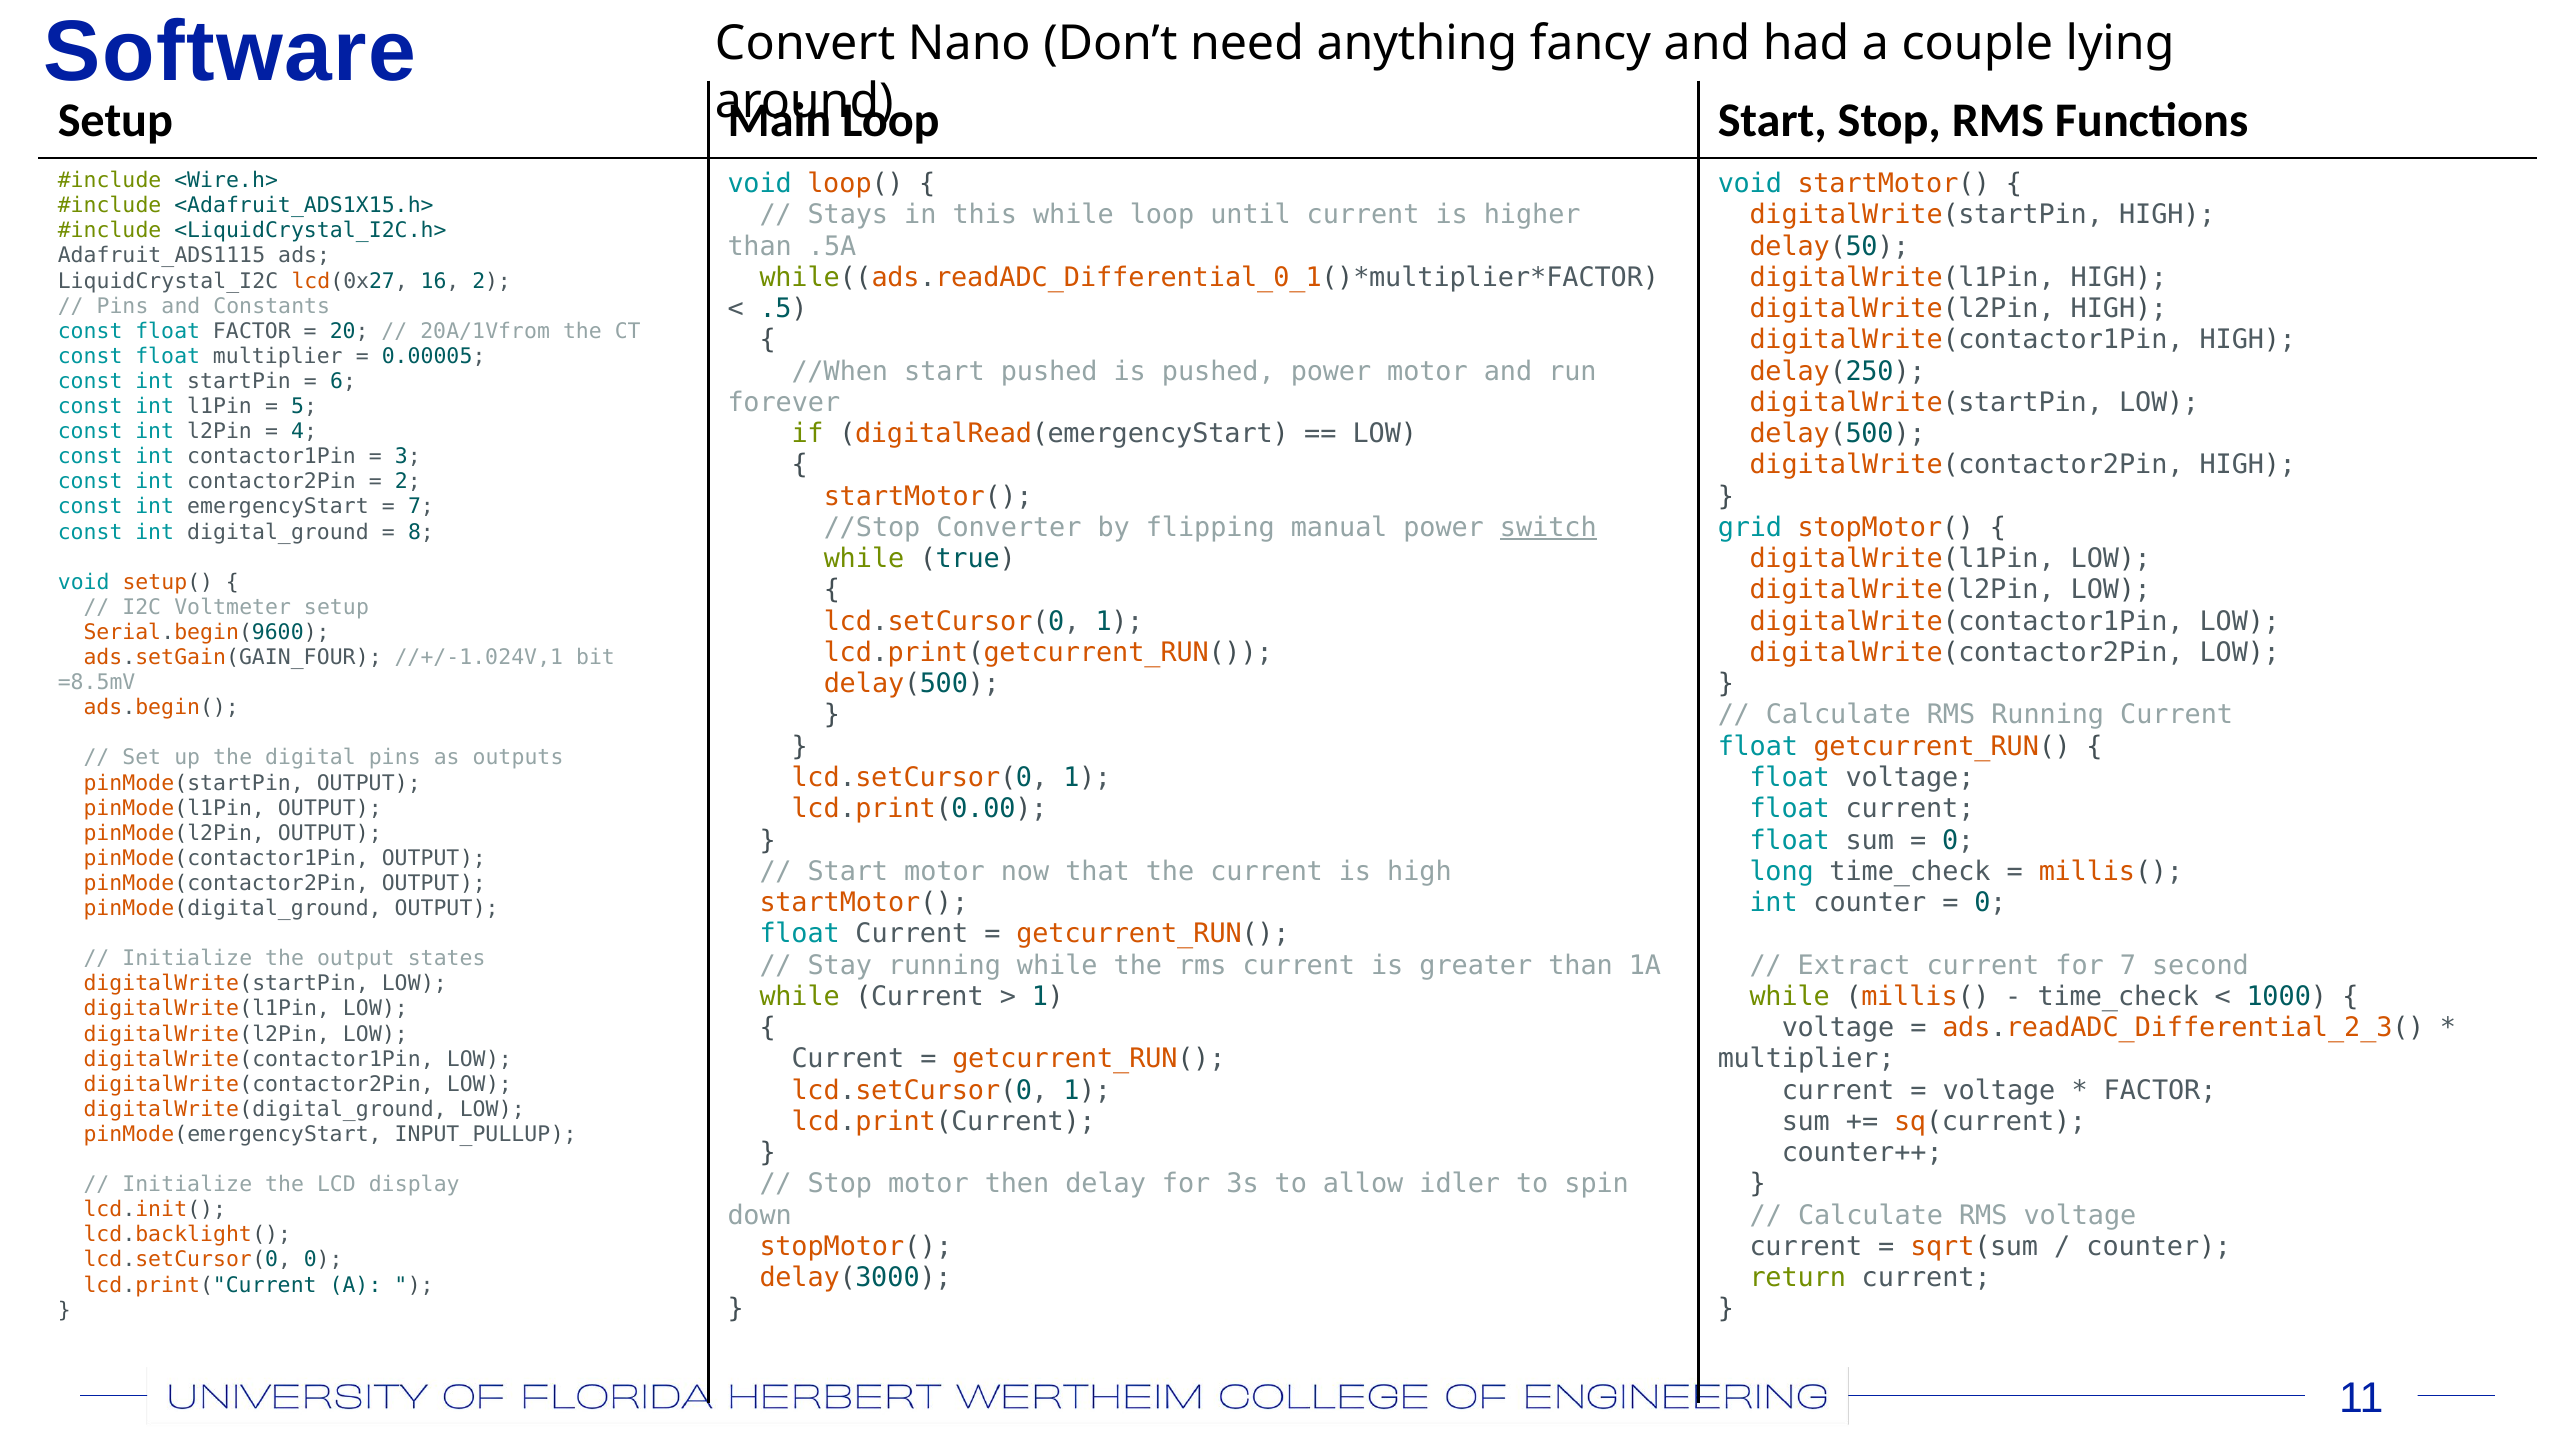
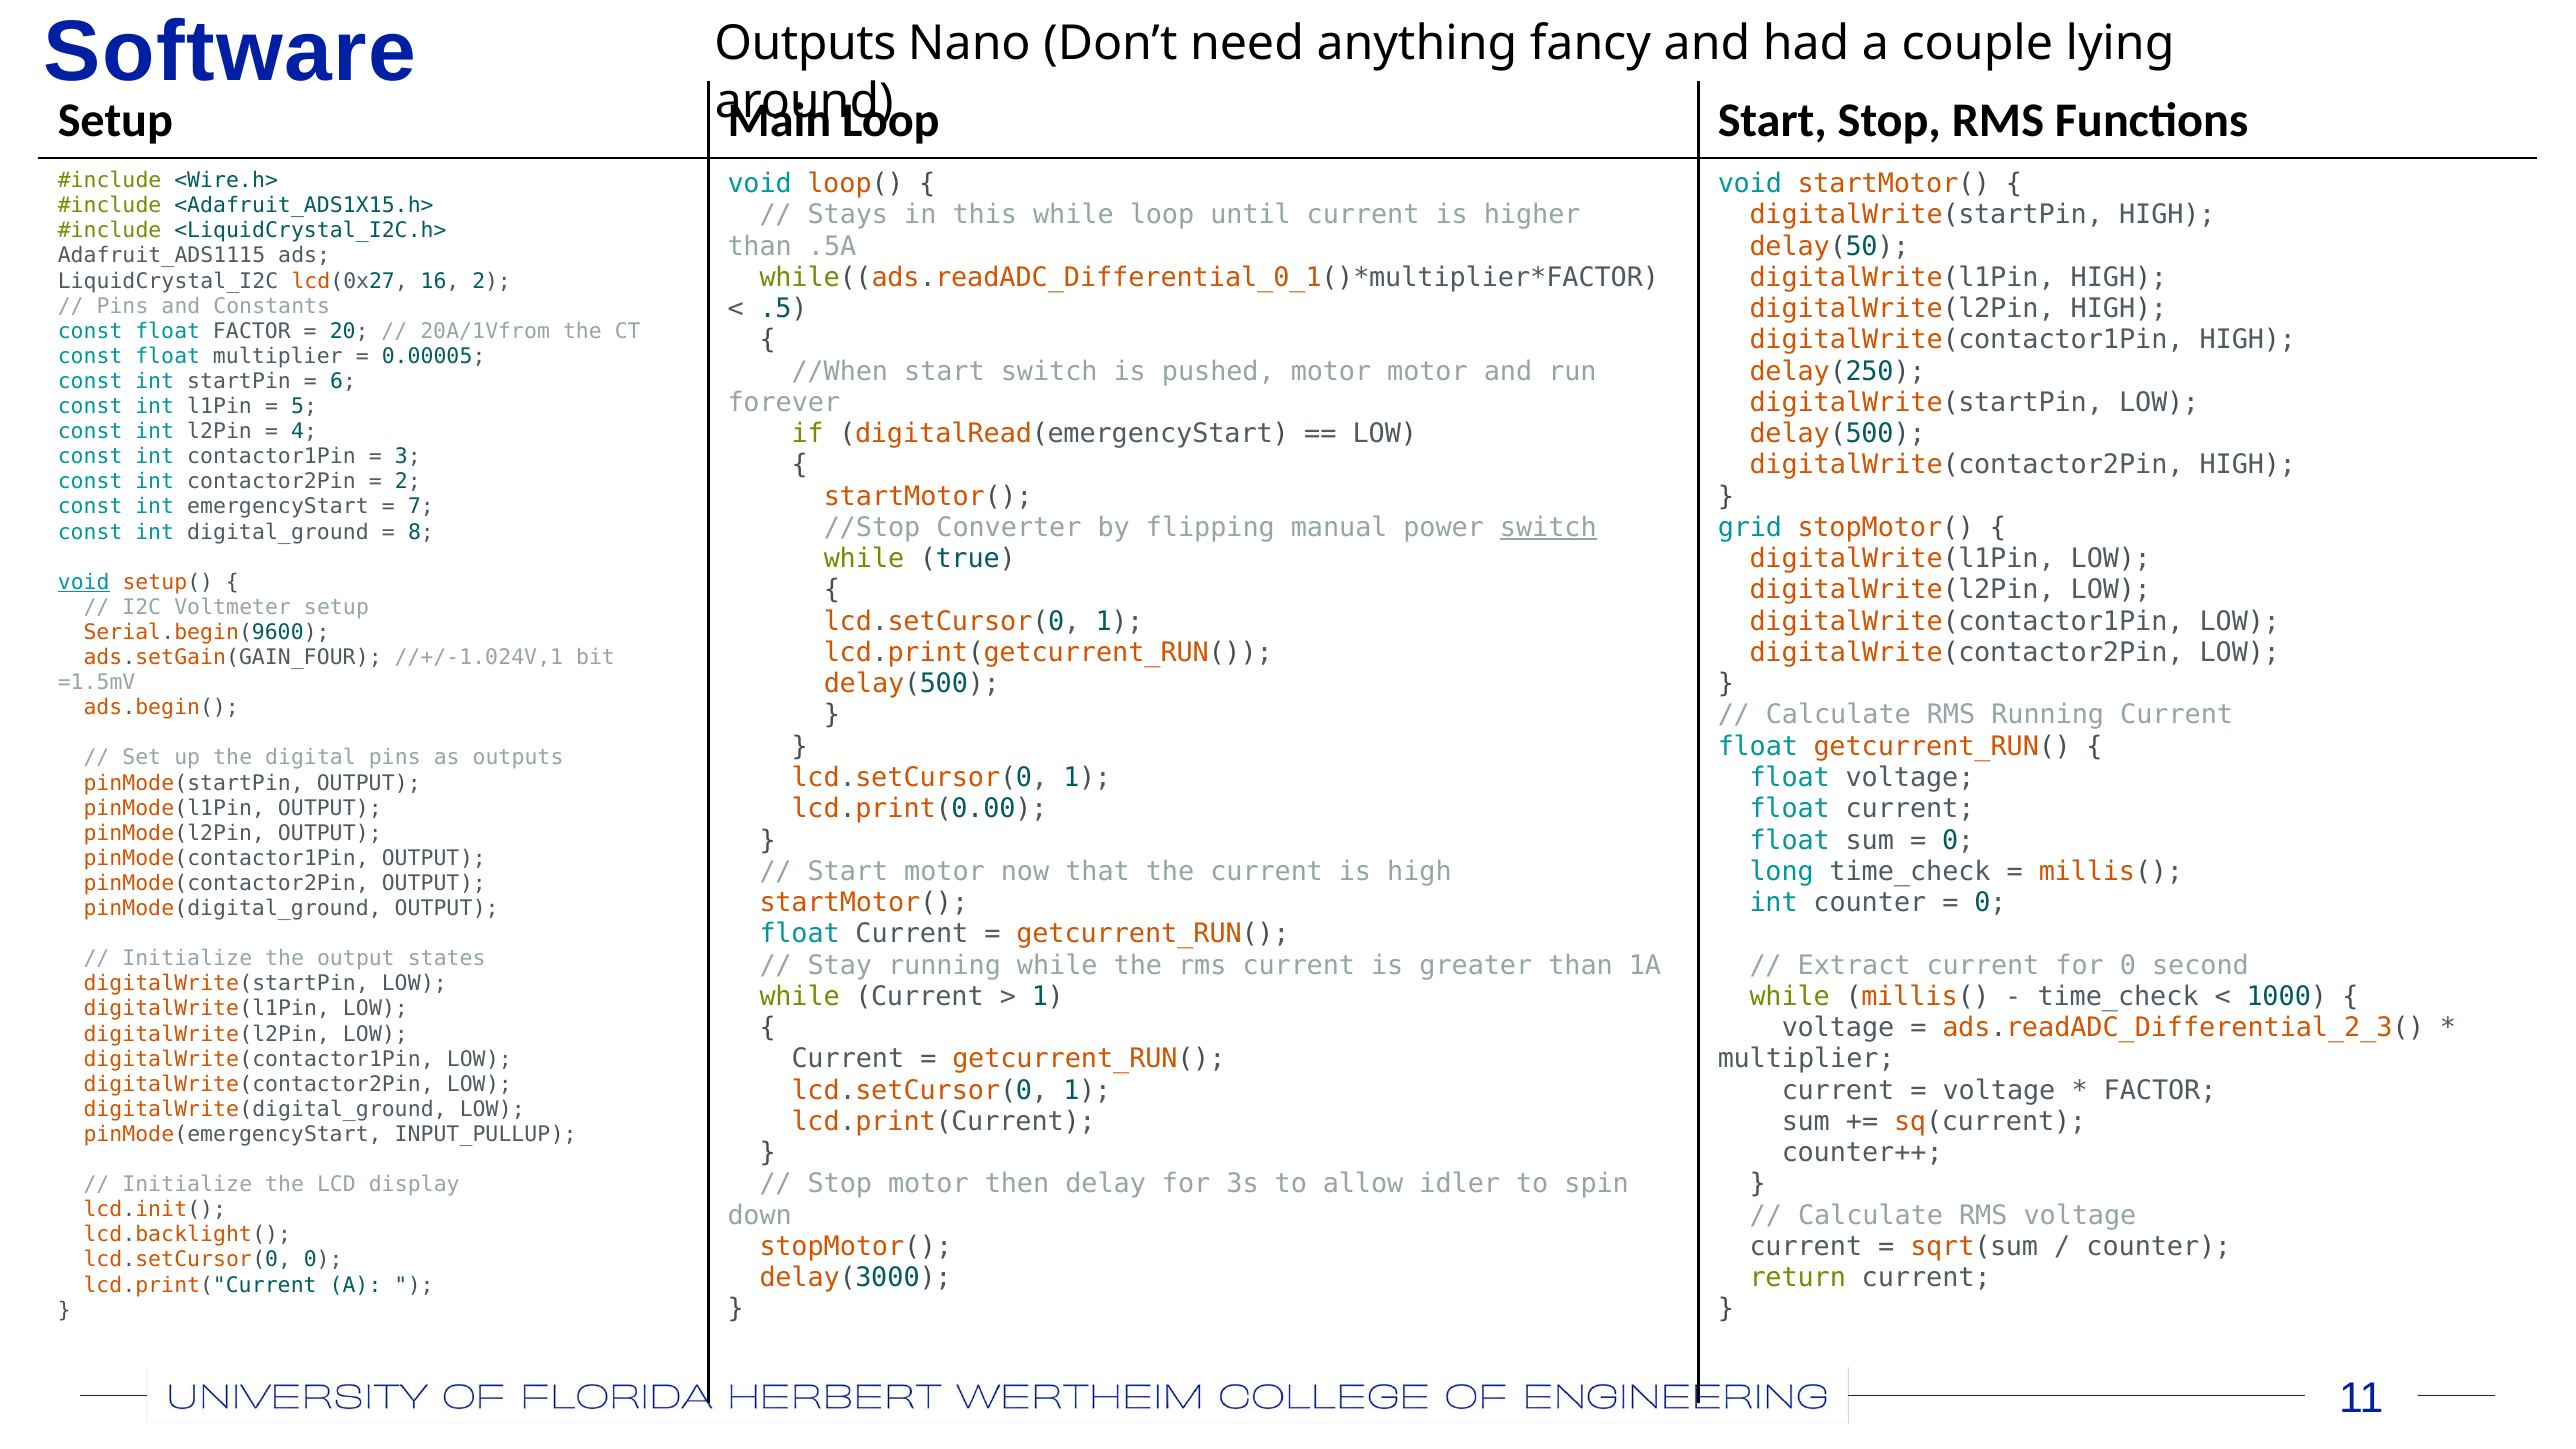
Software Convert: Convert -> Outputs
start pushed: pushed -> switch
pushed power: power -> motor
void at (84, 582) underline: none -> present
=8.5mV: =8.5mV -> =1.5mV
for 7: 7 -> 0
